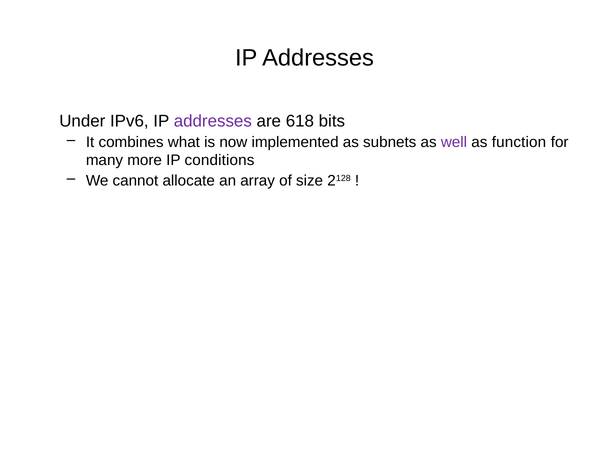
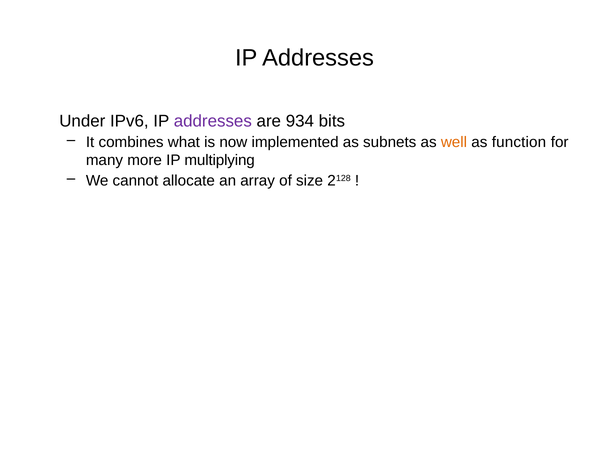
618: 618 -> 934
well colour: purple -> orange
conditions: conditions -> multiplying
